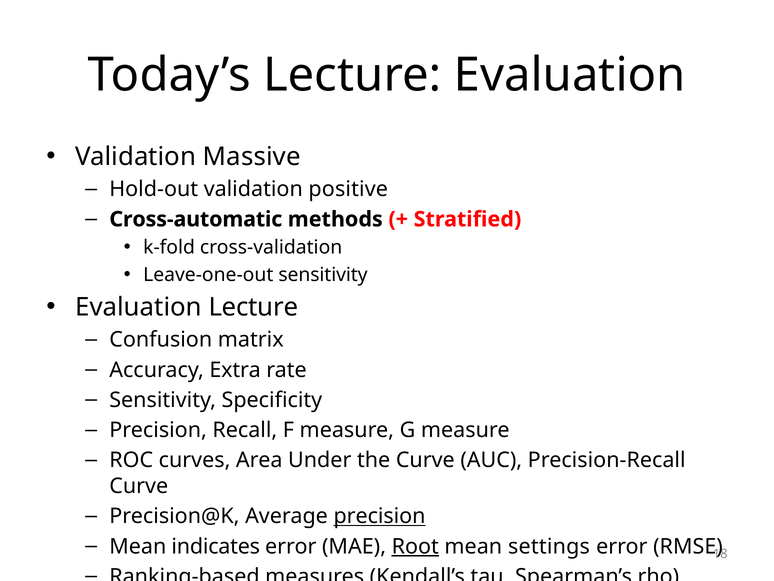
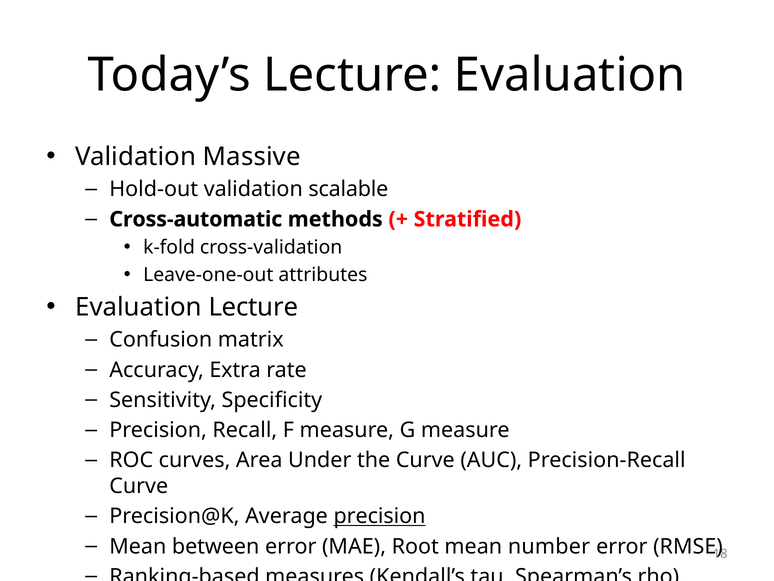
positive: positive -> scalable
Leave-one-out sensitivity: sensitivity -> attributes
indicates: indicates -> between
Root underline: present -> none
settings: settings -> number
